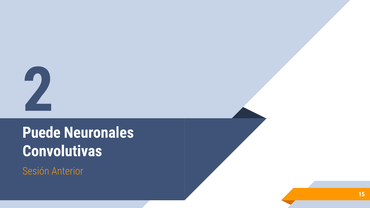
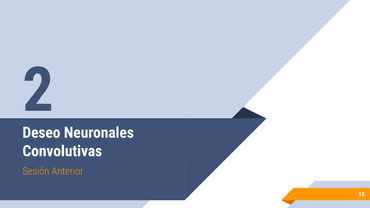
Puede: Puede -> Deseo
